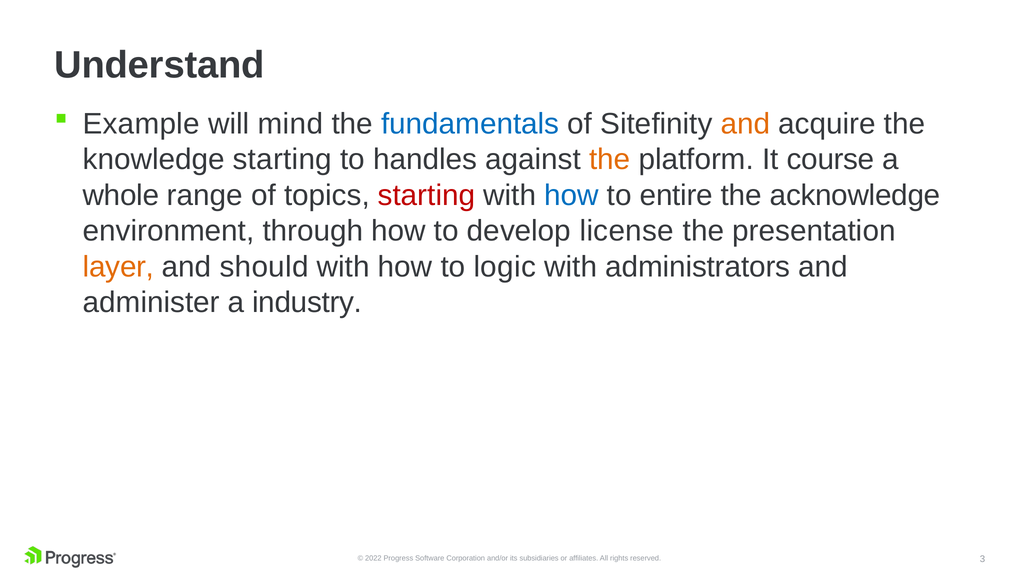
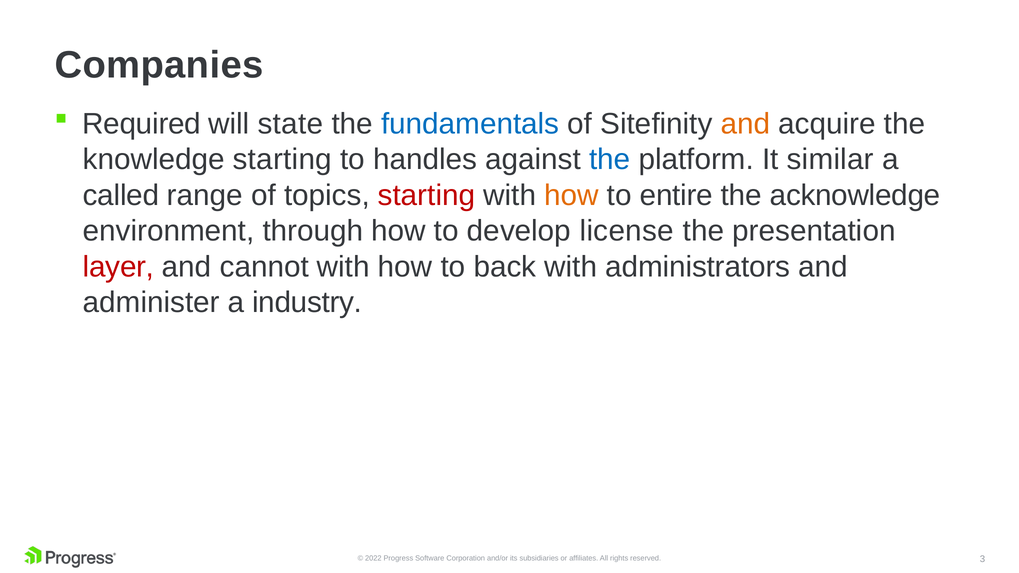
Understand: Understand -> Companies
Example: Example -> Required
mind: mind -> state
the at (610, 160) colour: orange -> blue
course: course -> similar
whole: whole -> called
how at (572, 195) colour: blue -> orange
layer colour: orange -> red
should: should -> cannot
logic: logic -> back
